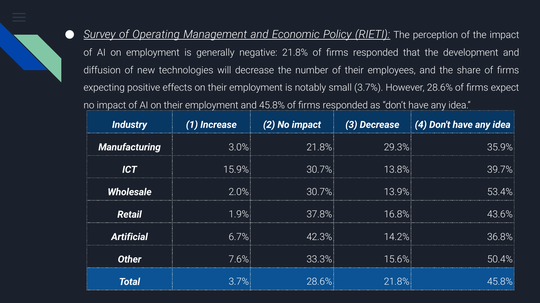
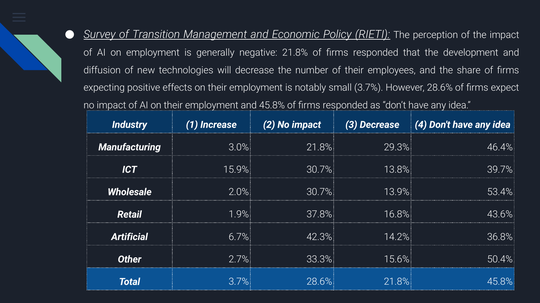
Operating: Operating -> Transition
35.9%: 35.9% -> 46.4%
7.6%: 7.6% -> 2.7%
